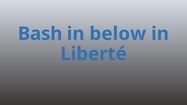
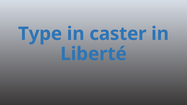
Bash: Bash -> Type
below: below -> caster
